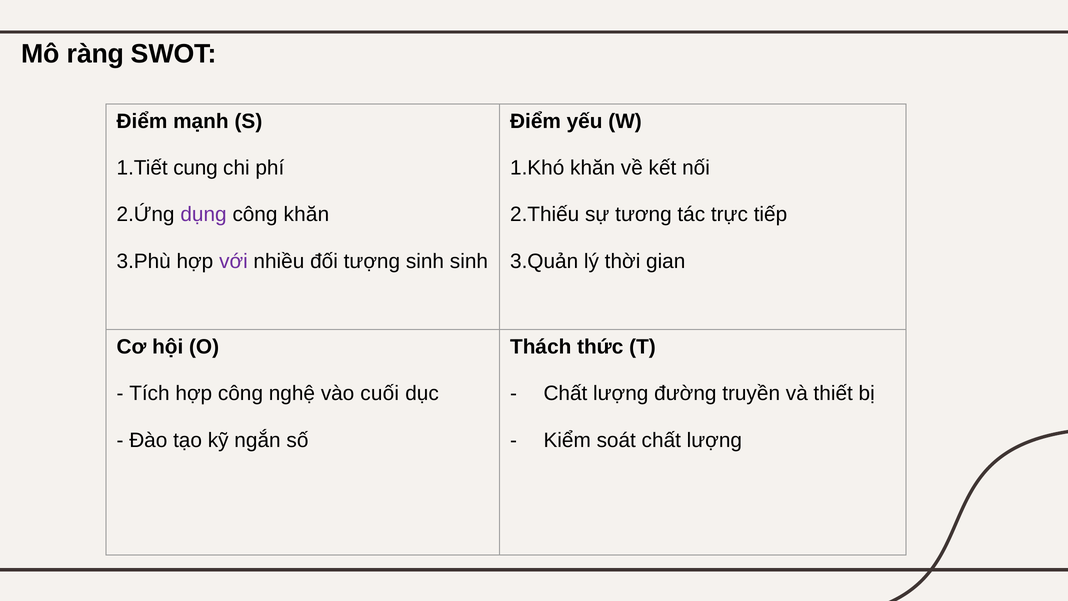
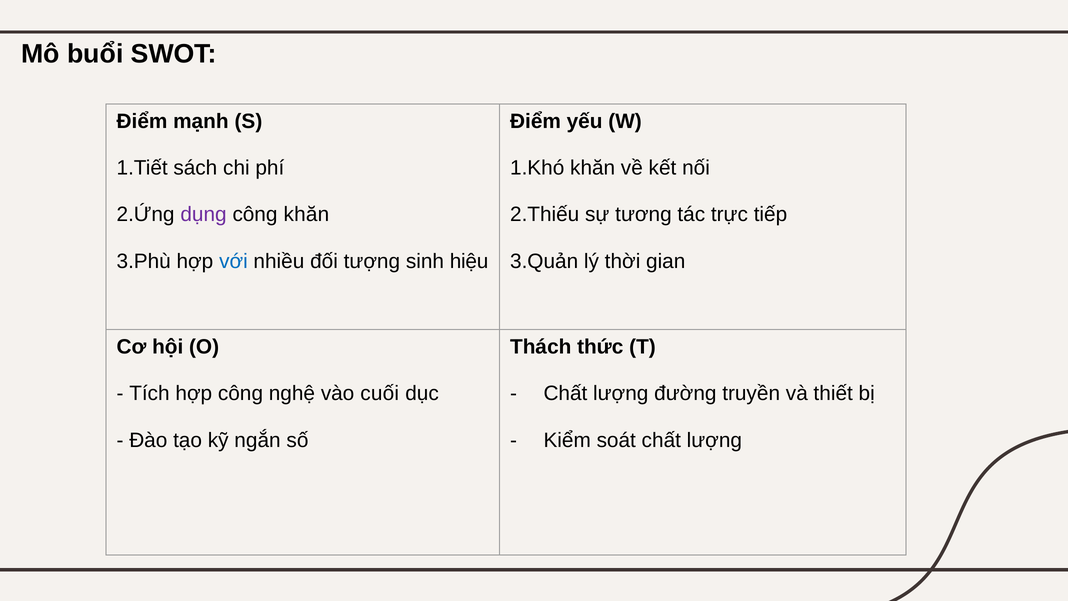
ràng: ràng -> buổi
cung: cung -> sách
với colour: purple -> blue
sinh sinh: sinh -> hiệu
